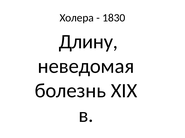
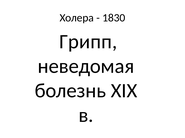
Длину: Длину -> Грипп
